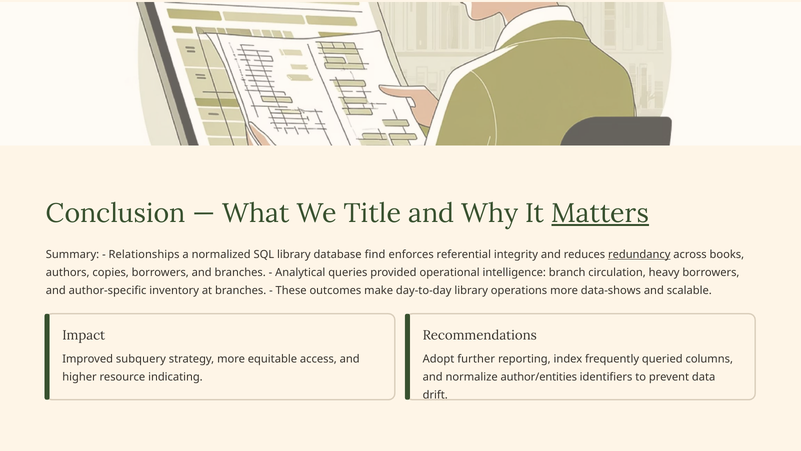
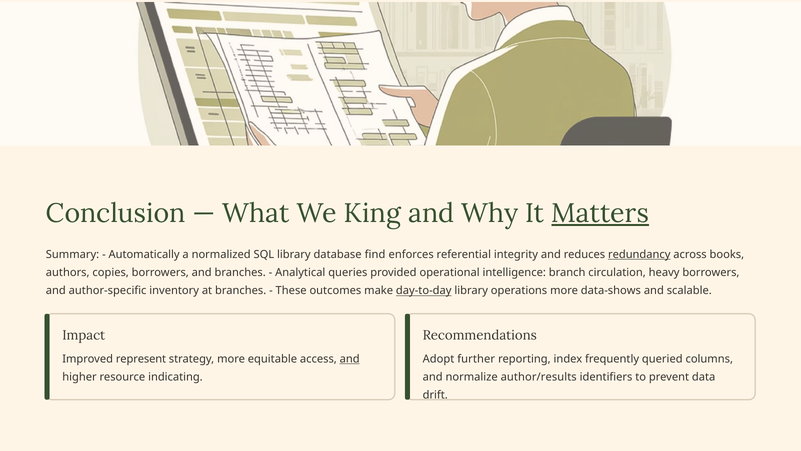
Title: Title -> King
Relationships: Relationships -> Automatically
day-to-day underline: none -> present
subquery: subquery -> represent
and at (350, 359) underline: none -> present
author/entities: author/entities -> author/results
